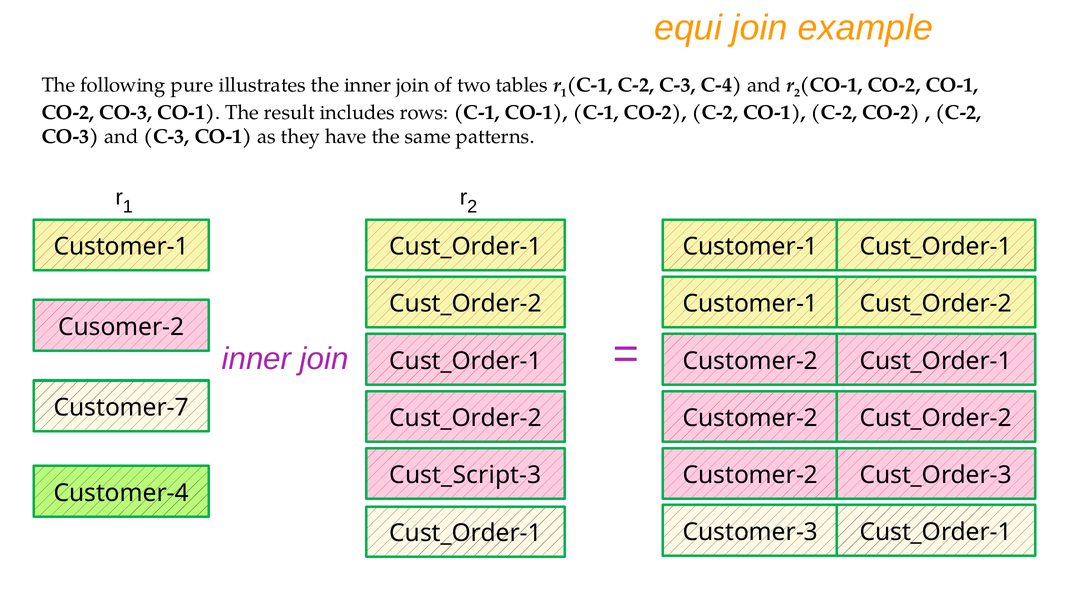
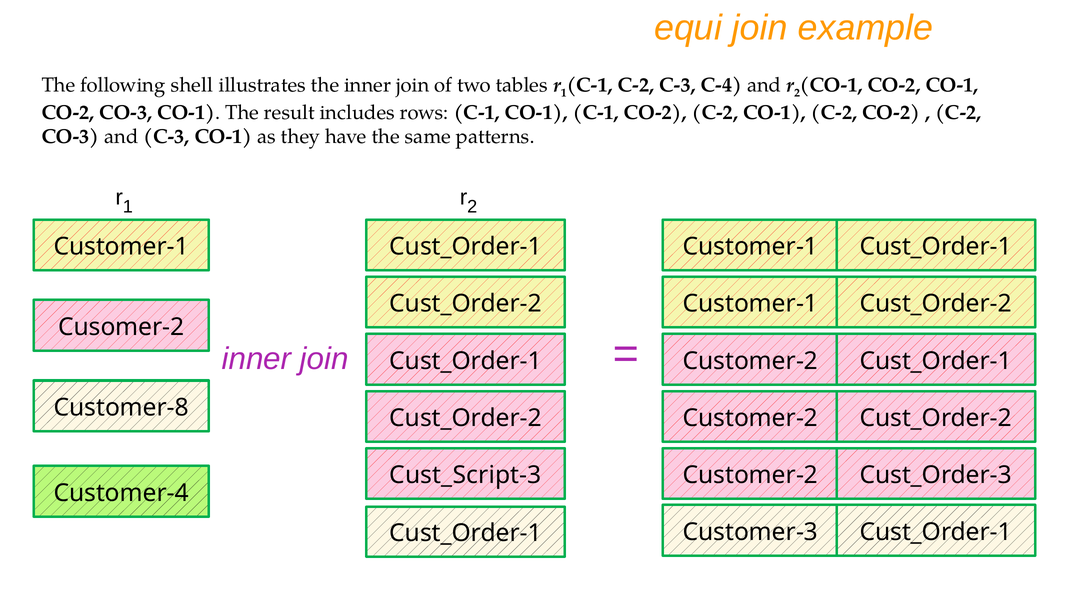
pure: pure -> shell
Customer-7: Customer-7 -> Customer-8
